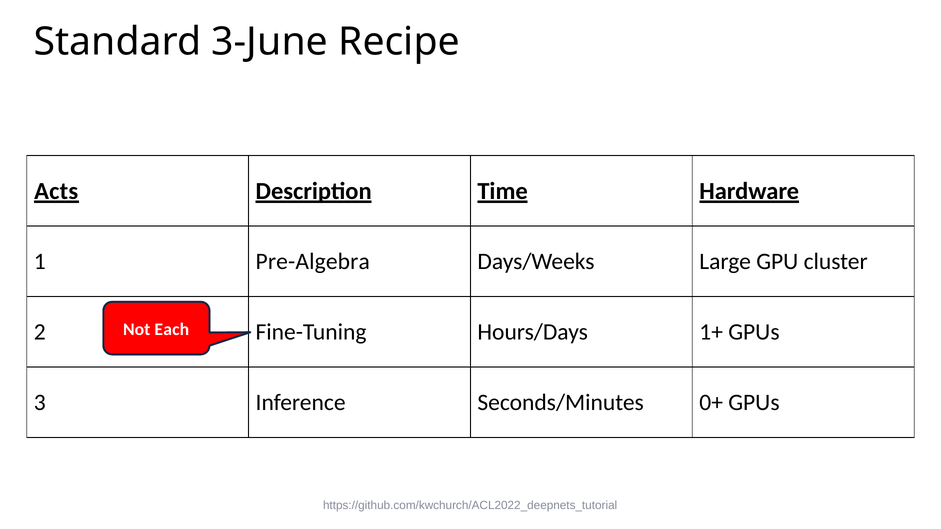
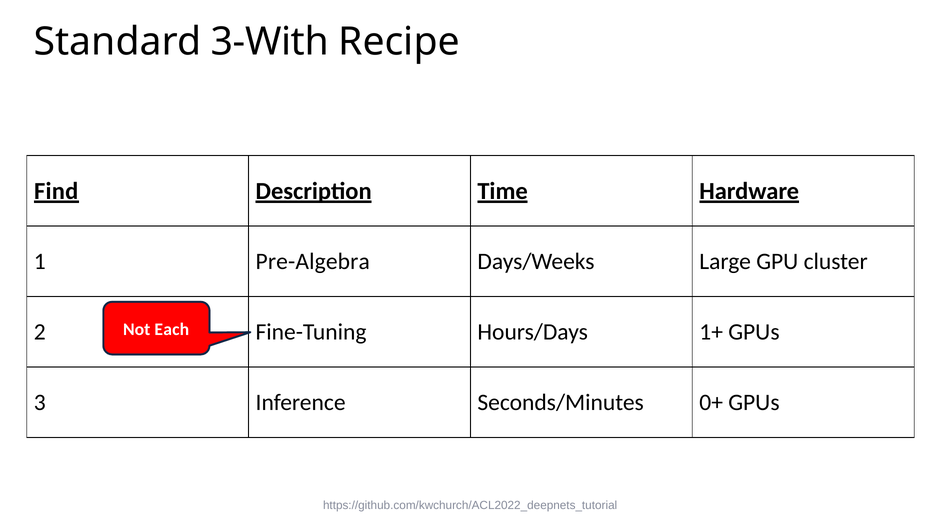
3-June: 3-June -> 3-With
Acts: Acts -> Find
